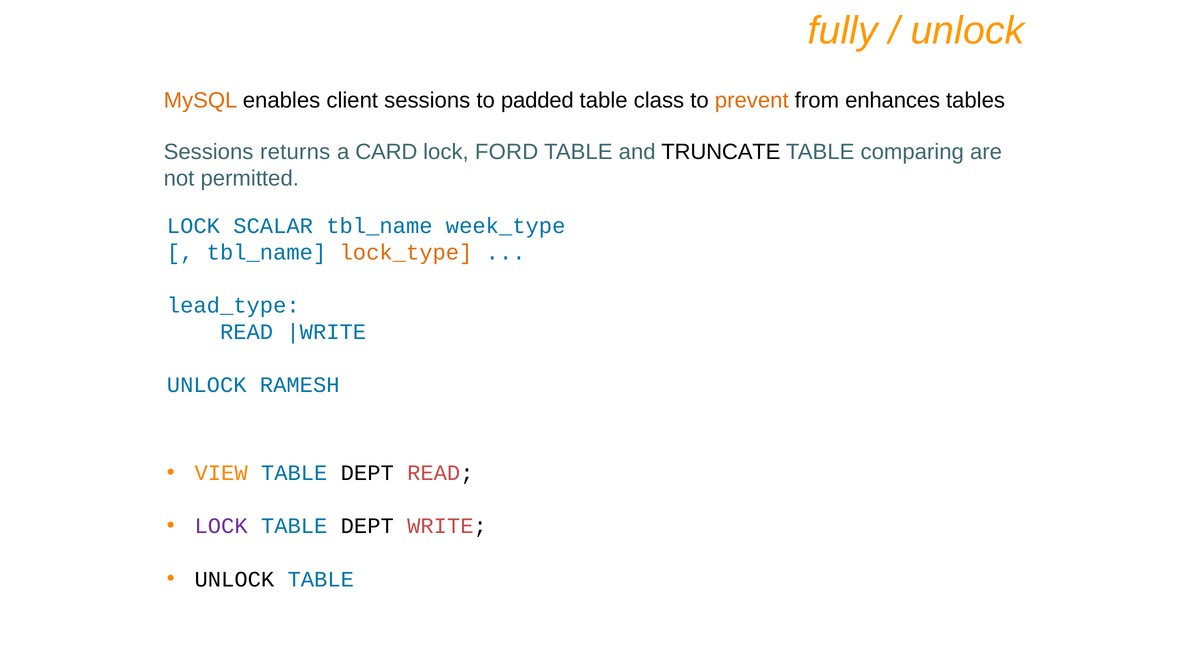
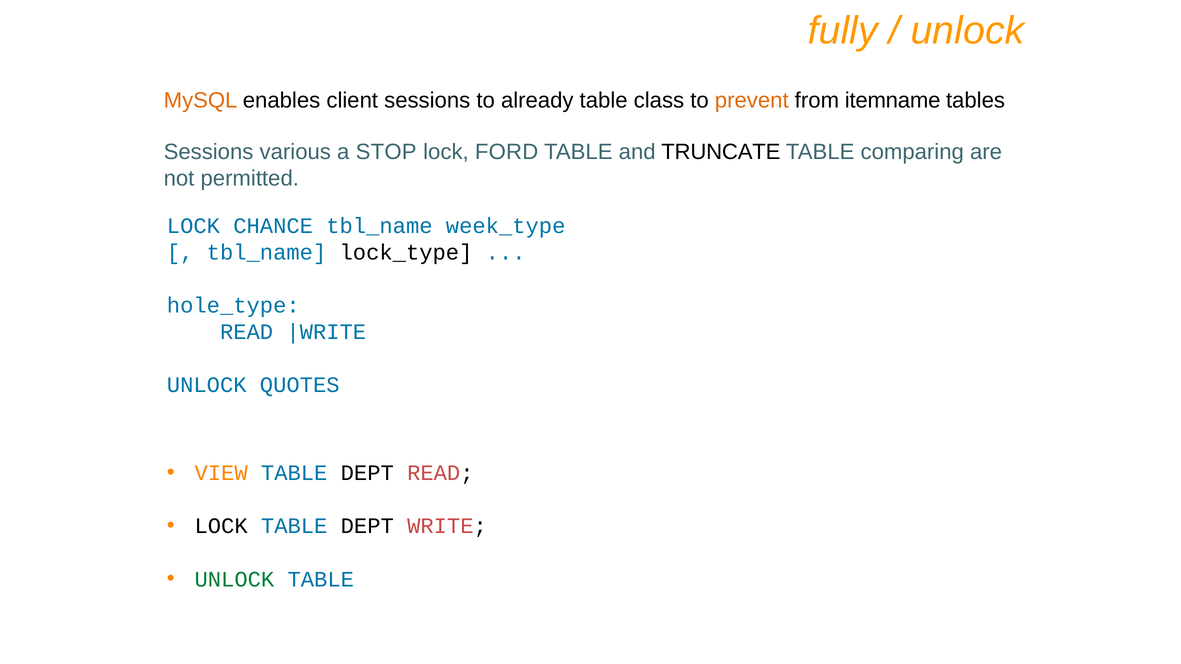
padded: padded -> already
enhances: enhances -> itemname
returns: returns -> various
CARD: CARD -> STOP
SCALAR: SCALAR -> CHANCE
lock_type colour: orange -> black
lead_type: lead_type -> hole_type
RAMESH: RAMESH -> QUOTES
LOCK at (221, 526) colour: purple -> black
UNLOCK at (234, 580) colour: black -> green
